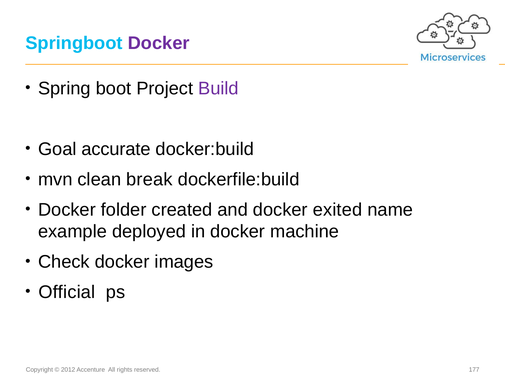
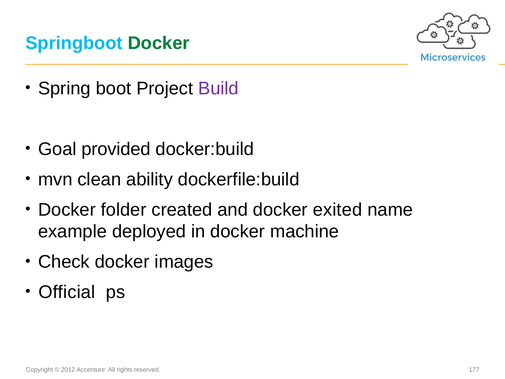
Docker at (159, 43) colour: purple -> green
accurate: accurate -> provided
break: break -> ability
